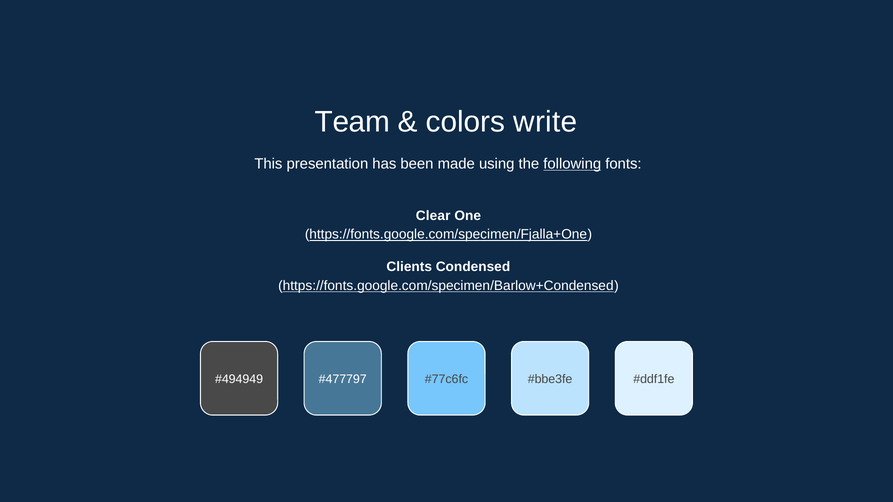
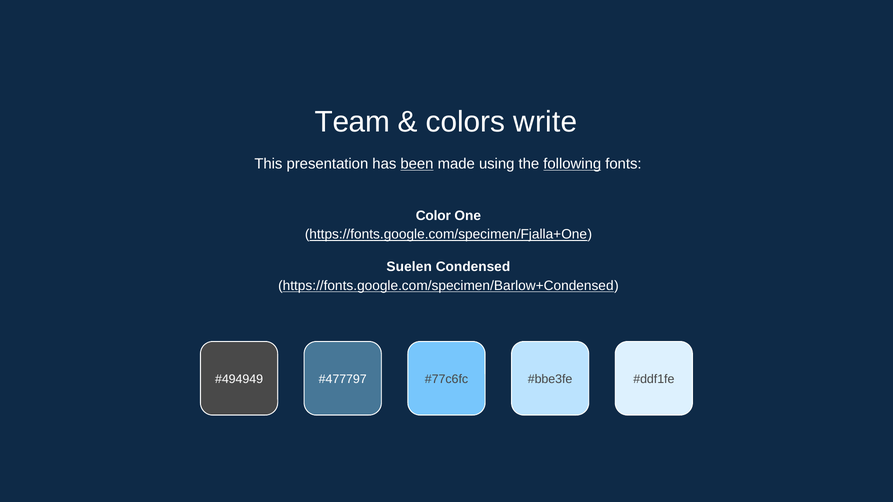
been underline: none -> present
Clear: Clear -> Color
Clients: Clients -> Suelen
